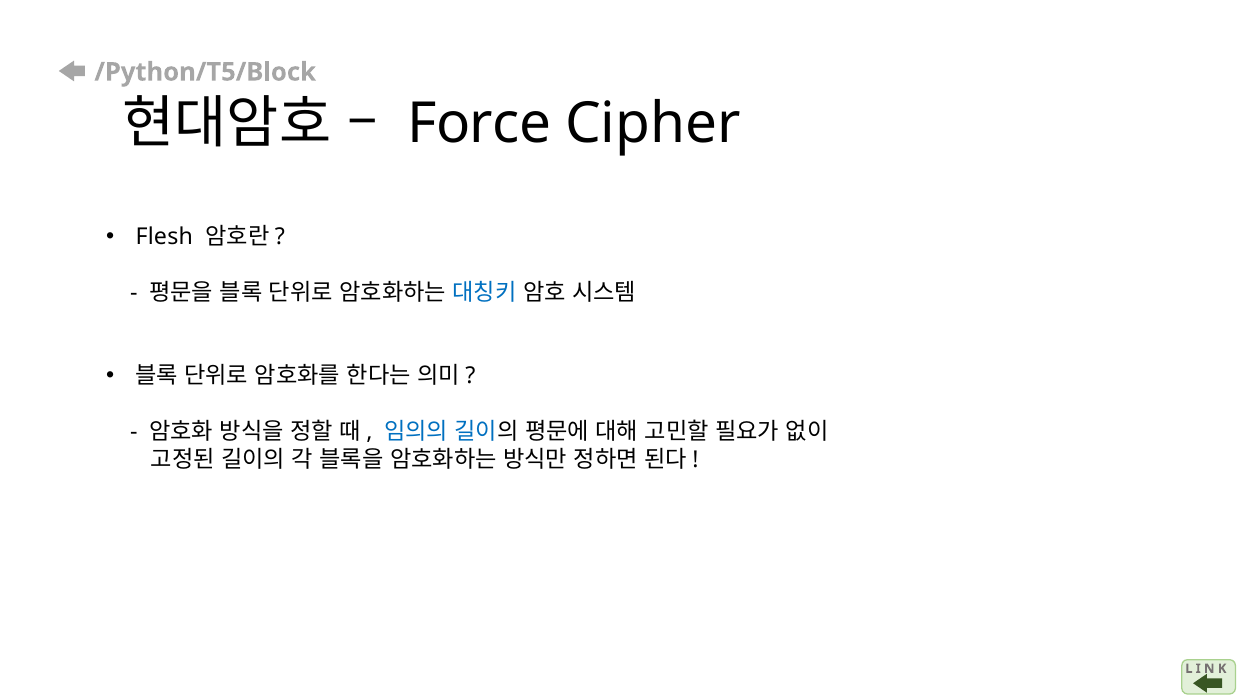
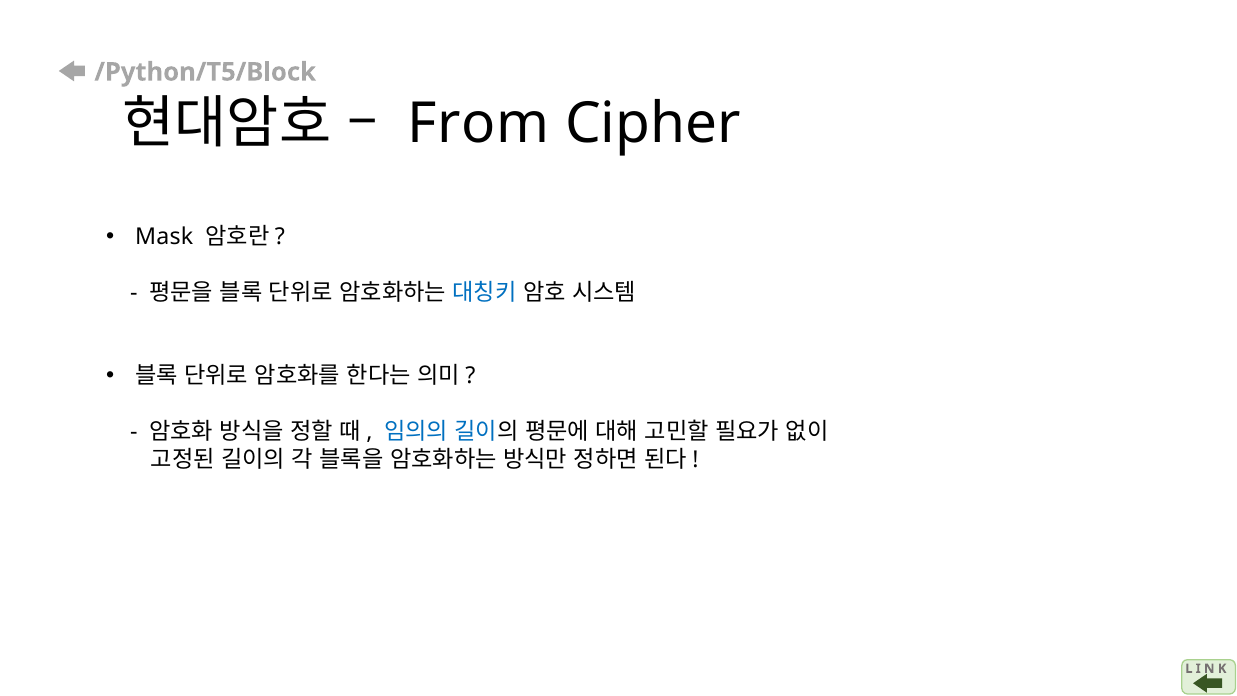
Force: Force -> From
Flesh: Flesh -> Mask
